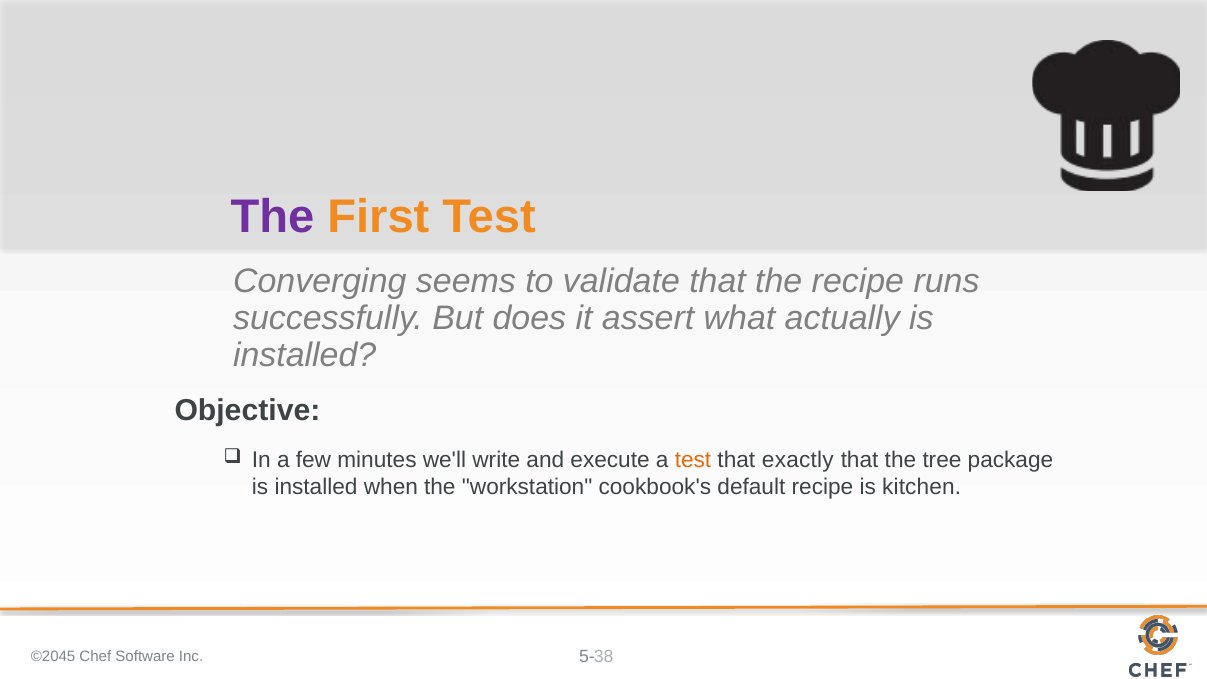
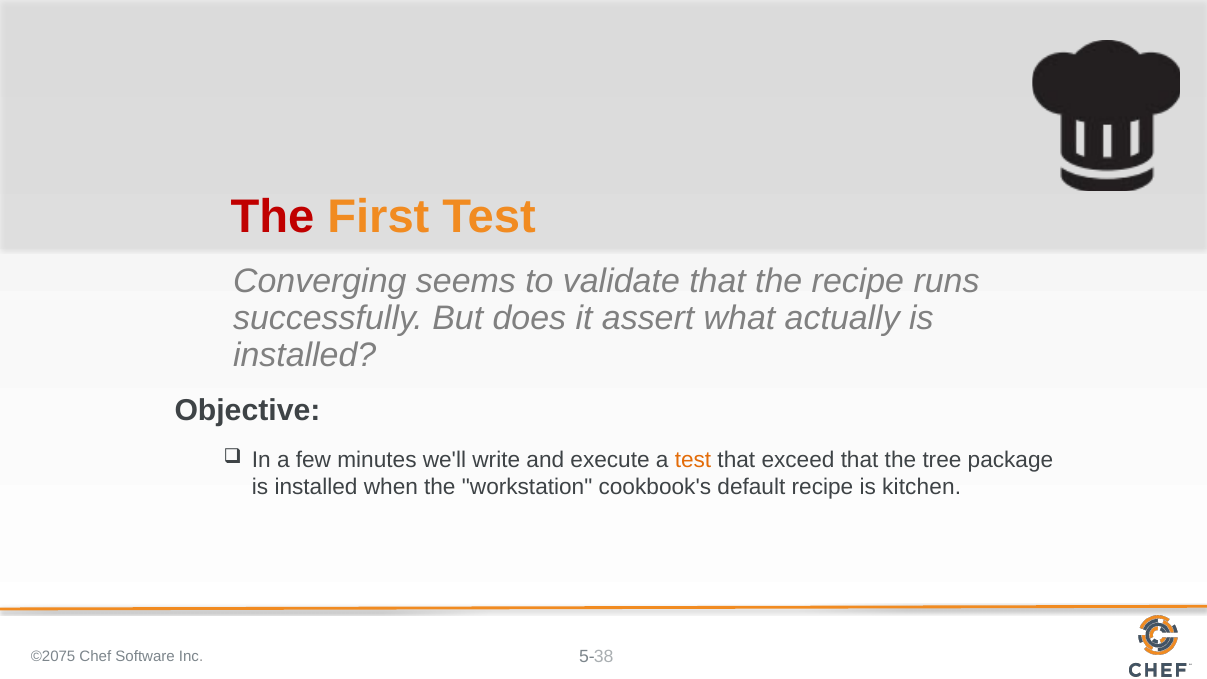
The at (272, 217) colour: purple -> red
exactly: exactly -> exceed
©2045: ©2045 -> ©2075
